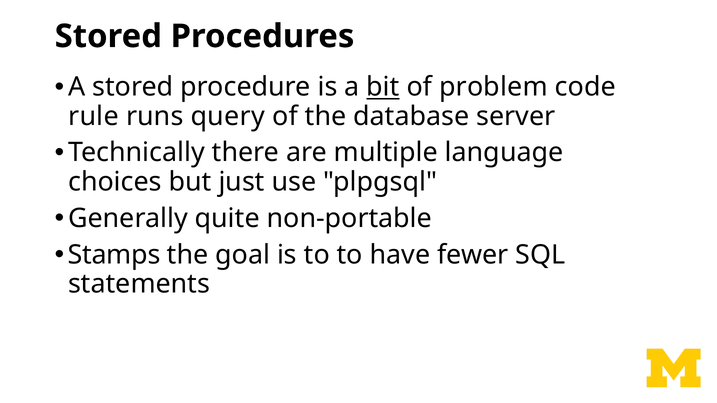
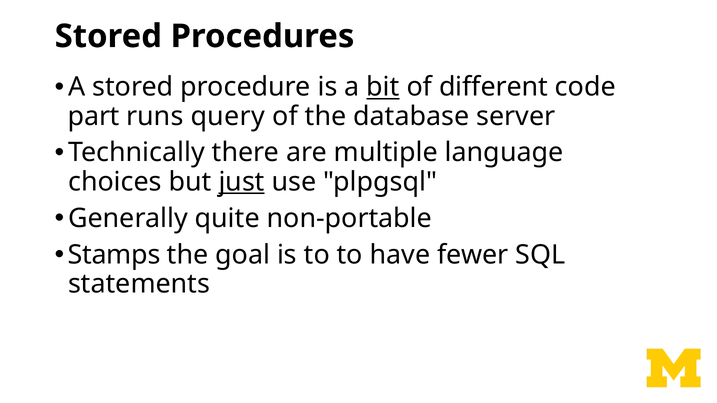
problem: problem -> different
rule: rule -> part
just underline: none -> present
